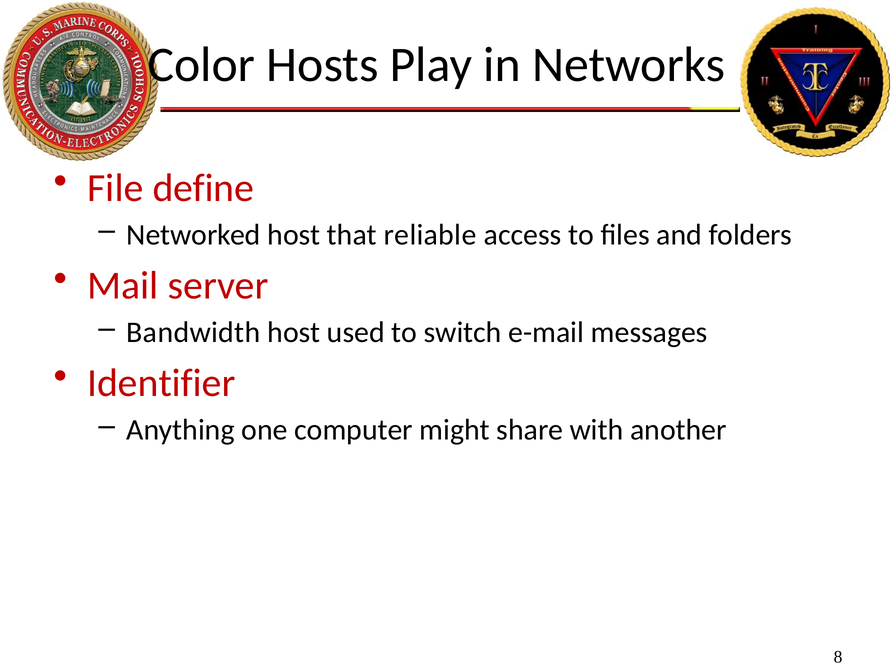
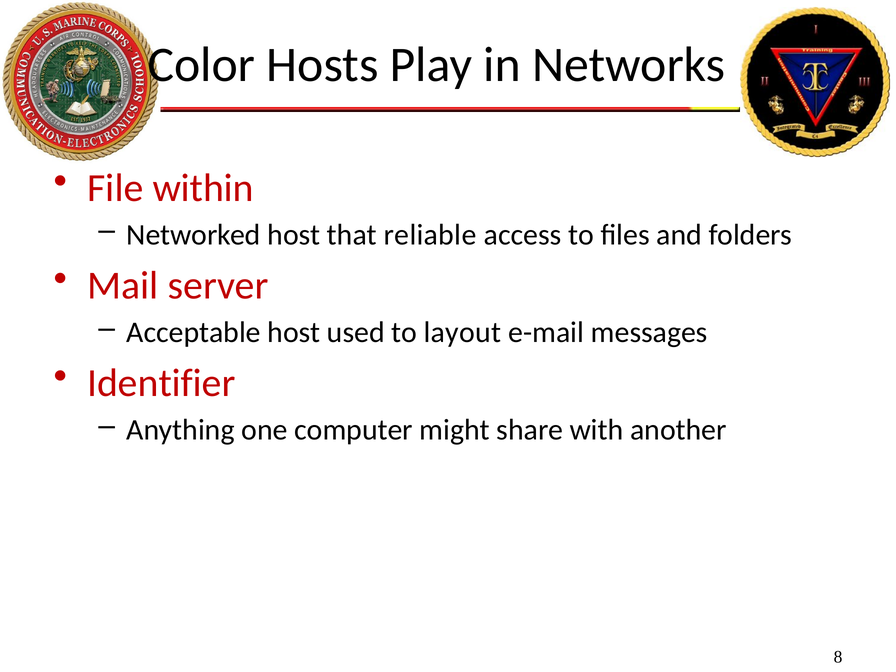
define: define -> within
Bandwidth: Bandwidth -> Acceptable
switch: switch -> layout
